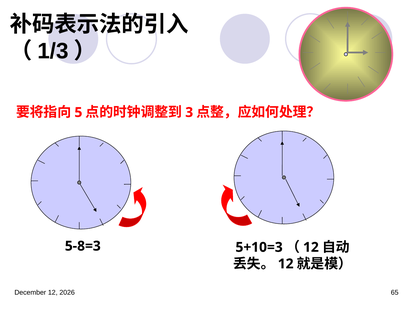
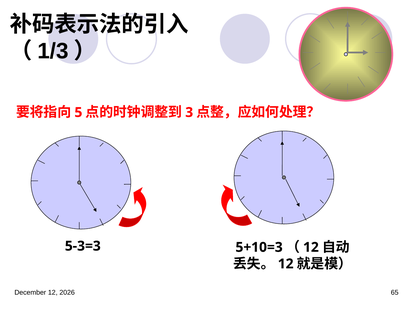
5-8=3: 5-8=3 -> 5-3=3
